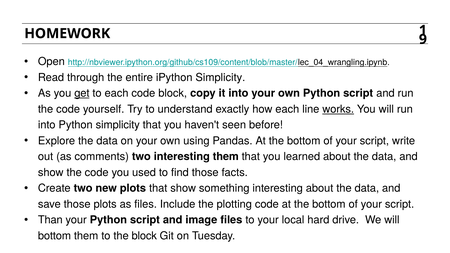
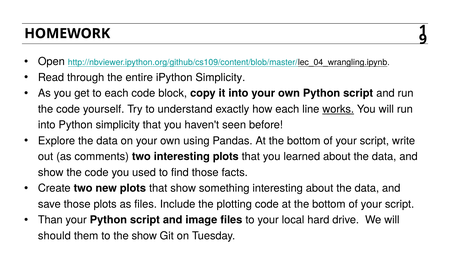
get underline: present -> none
interesting them: them -> plots
bottom at (54, 236): bottom -> should
the block: block -> show
